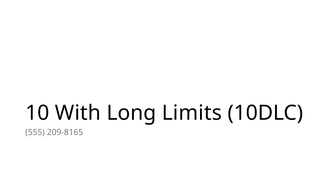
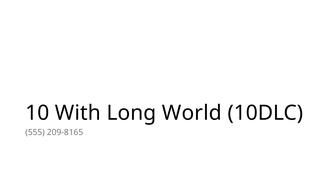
Limits: Limits -> World
